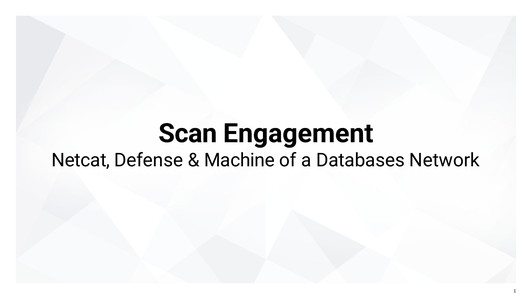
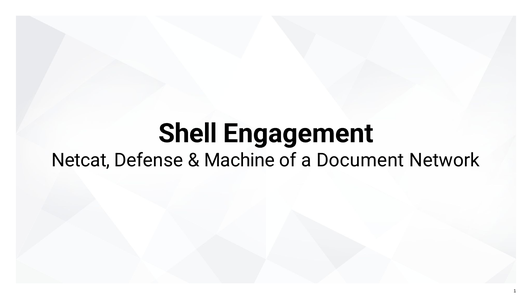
Scan: Scan -> Shell
Databases: Databases -> Document
